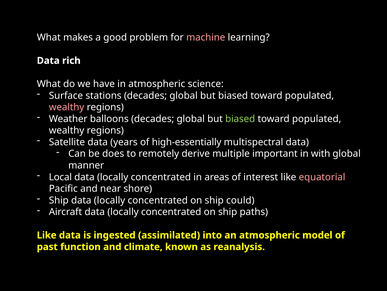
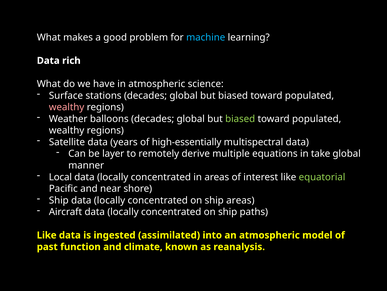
machine colour: pink -> light blue
does: does -> layer
important: important -> equations
with: with -> take
equatorial colour: pink -> light green
ship could: could -> areas
